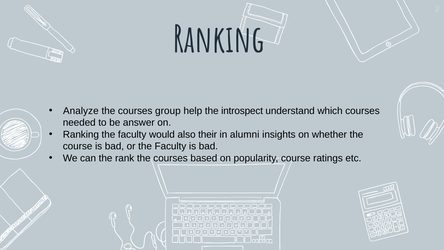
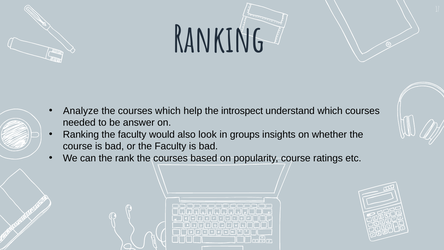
courses group: group -> which
their: their -> look
alumni: alumni -> groups
